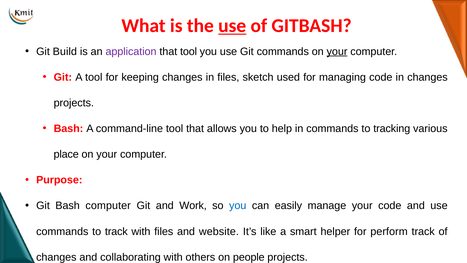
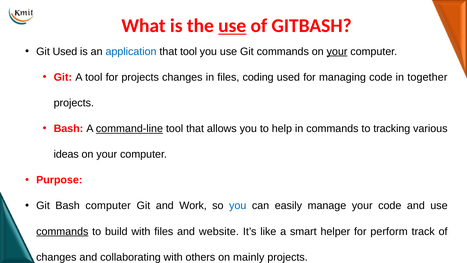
Git Build: Build -> Used
application colour: purple -> blue
for keeping: keeping -> projects
sketch: sketch -> coding
in changes: changes -> together
command-line underline: none -> present
place: place -> ideas
commands at (62, 231) underline: none -> present
to track: track -> build
people: people -> mainly
